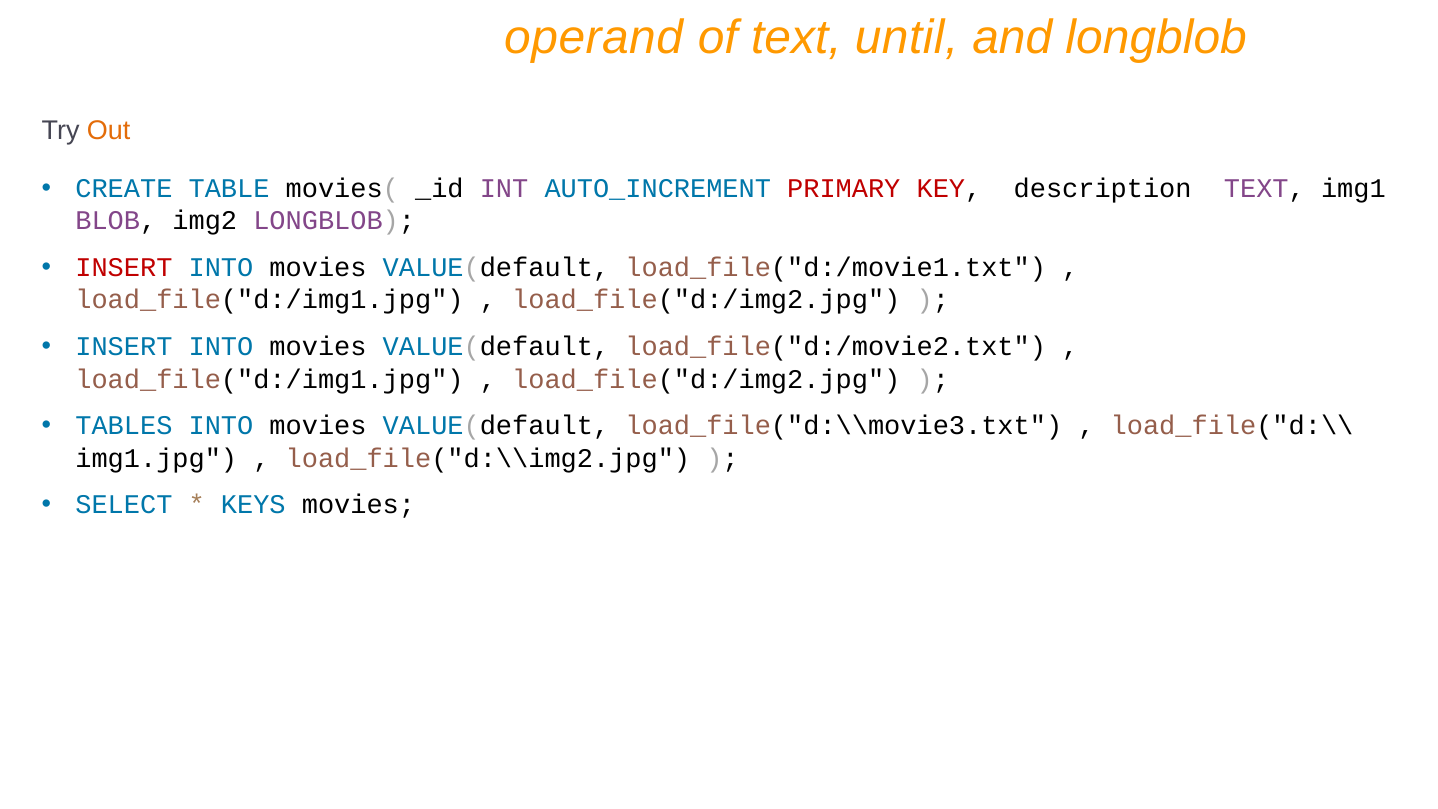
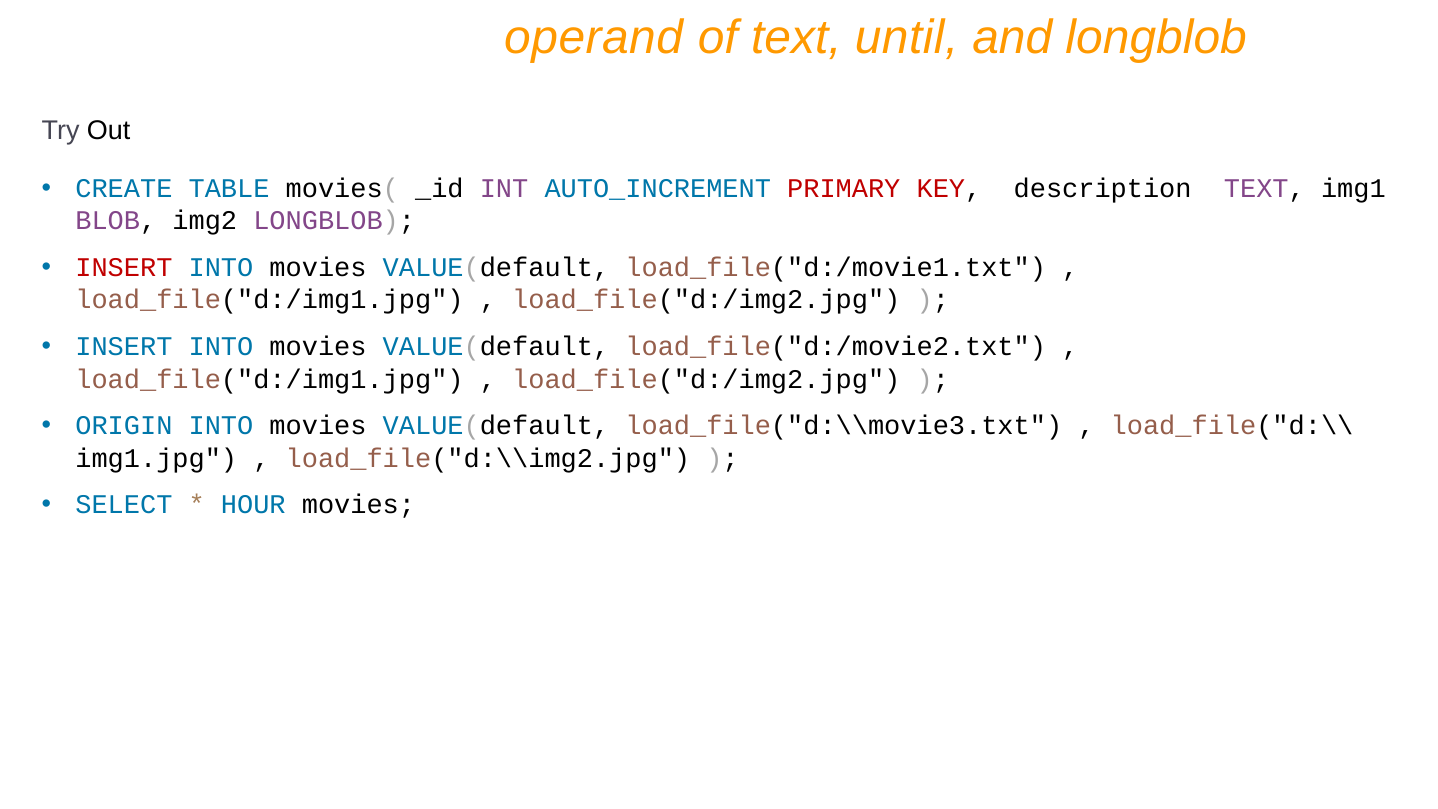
Out colour: orange -> black
TABLES: TABLES -> ORIGIN
KEYS: KEYS -> HOUR
